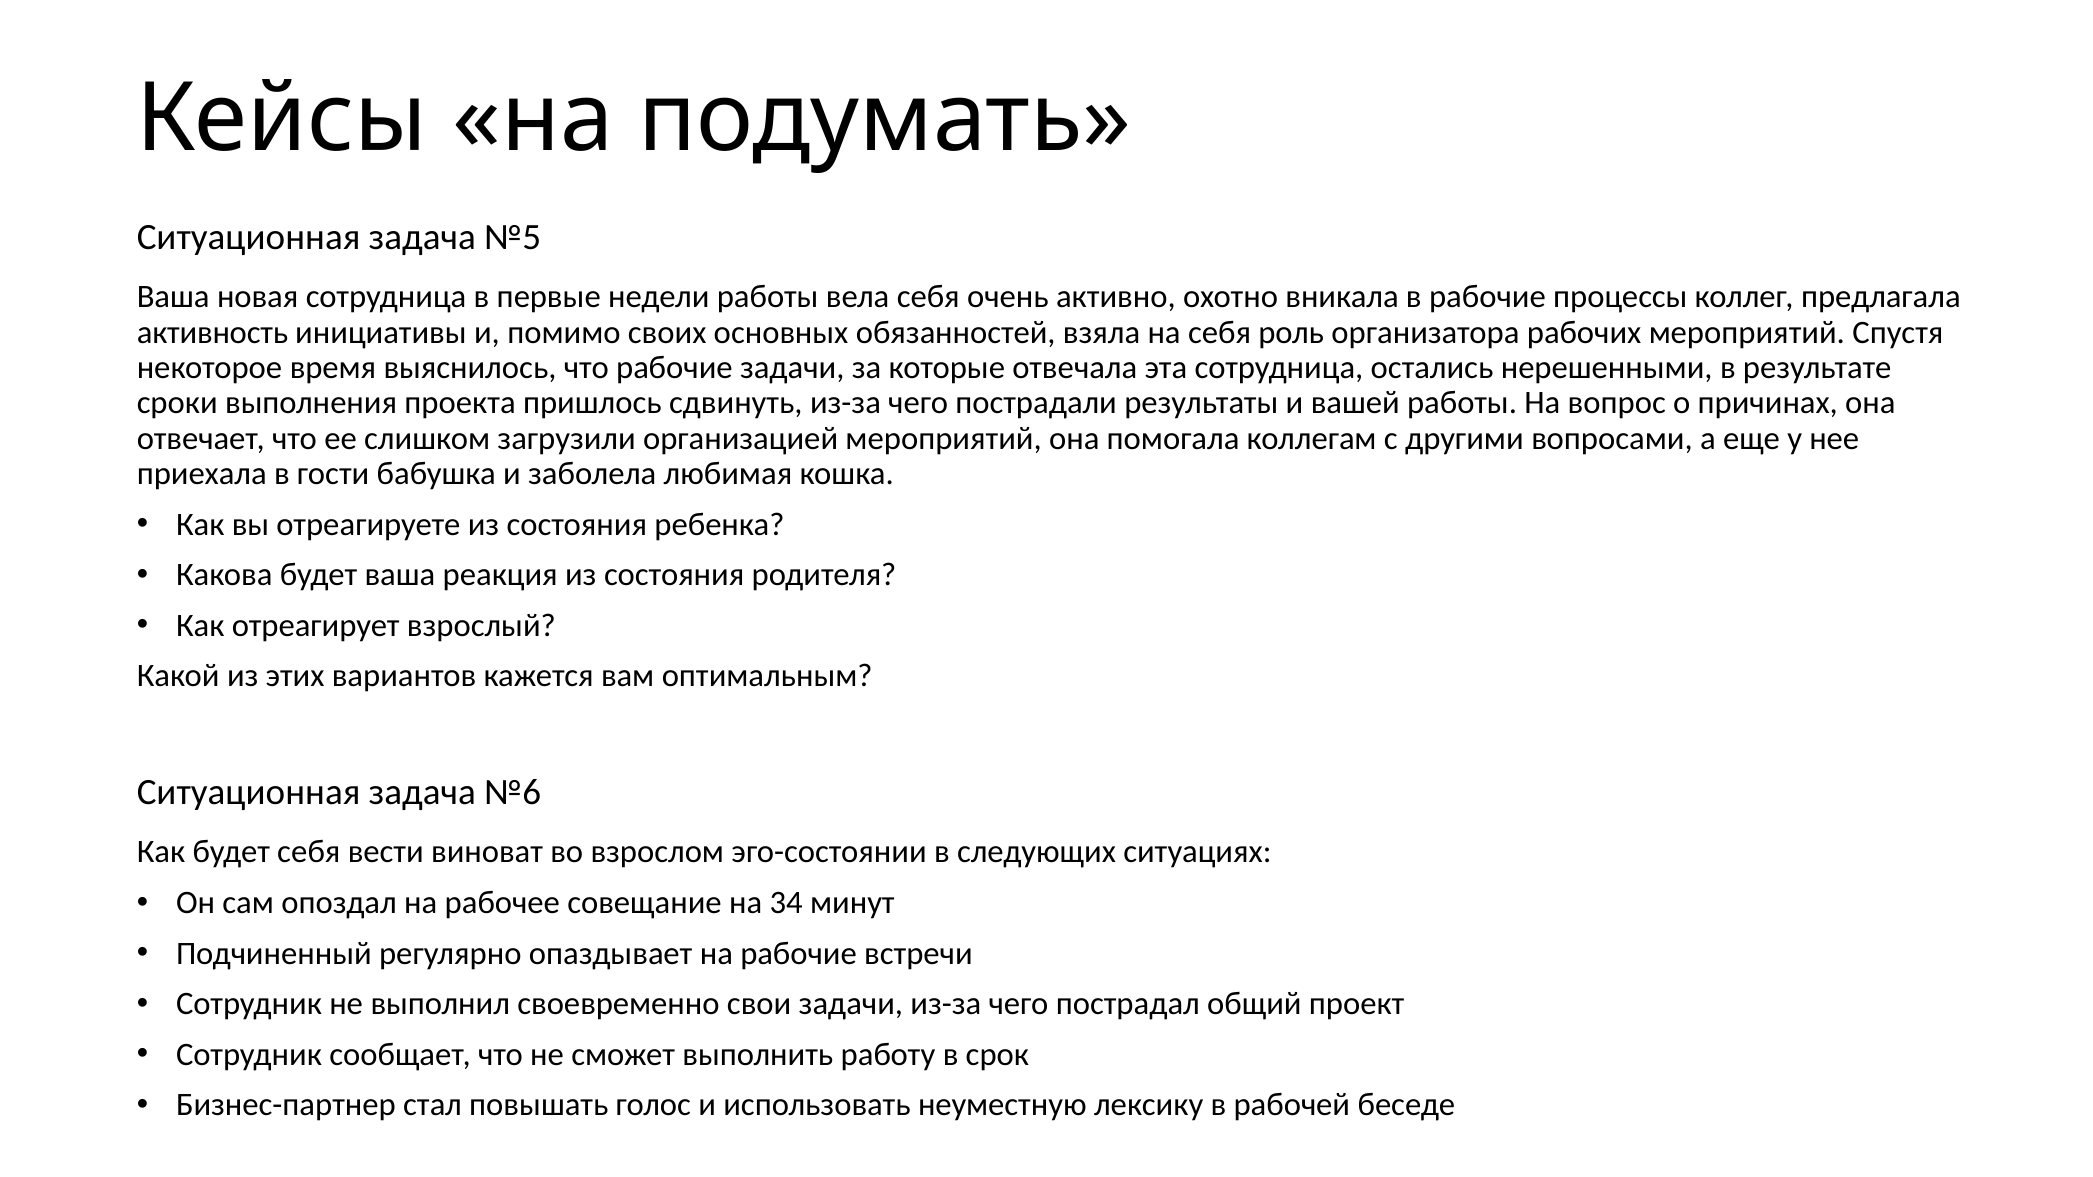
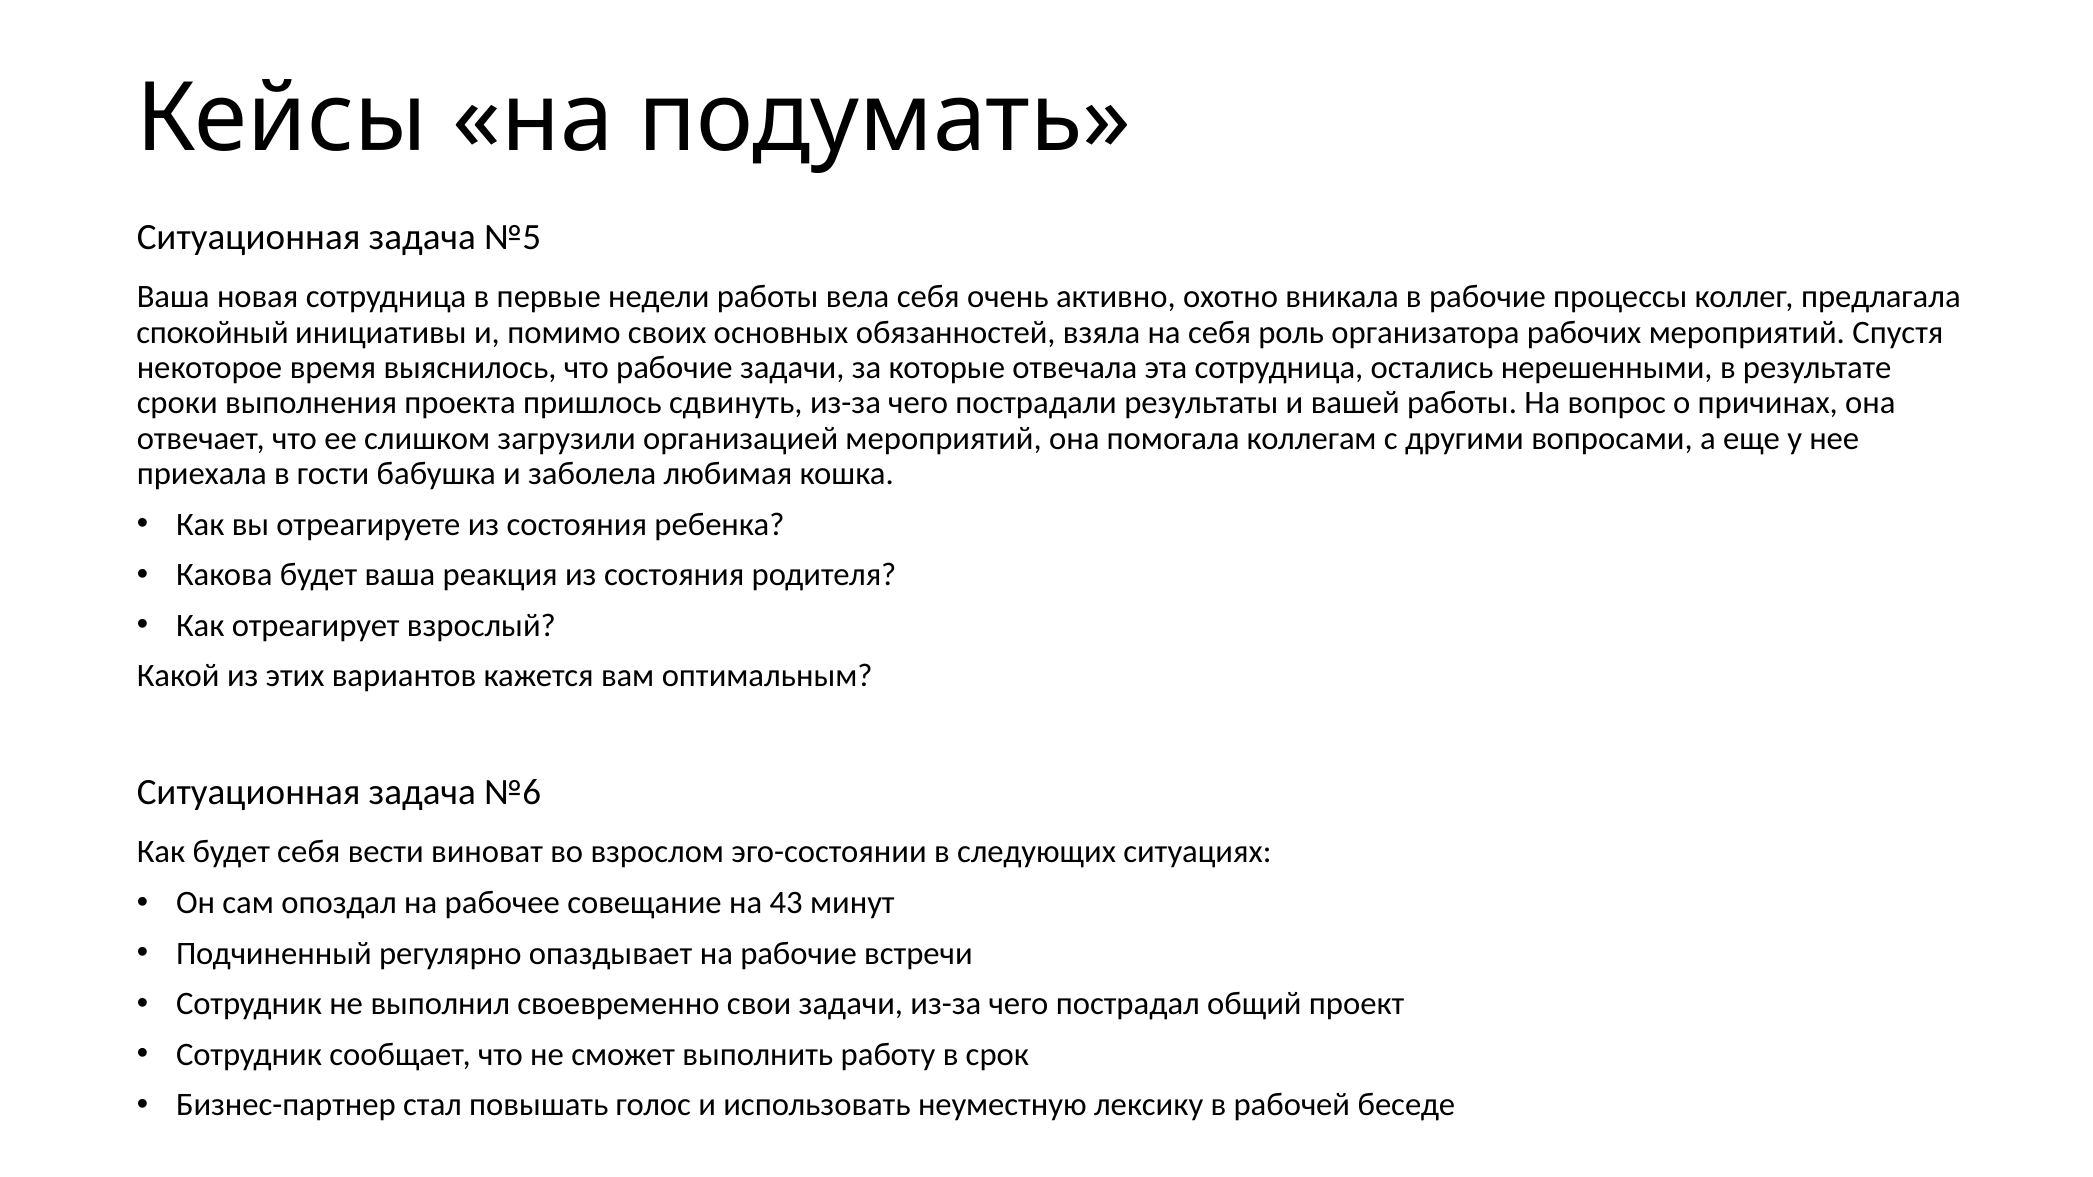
активность: активность -> спокойный
34: 34 -> 43
